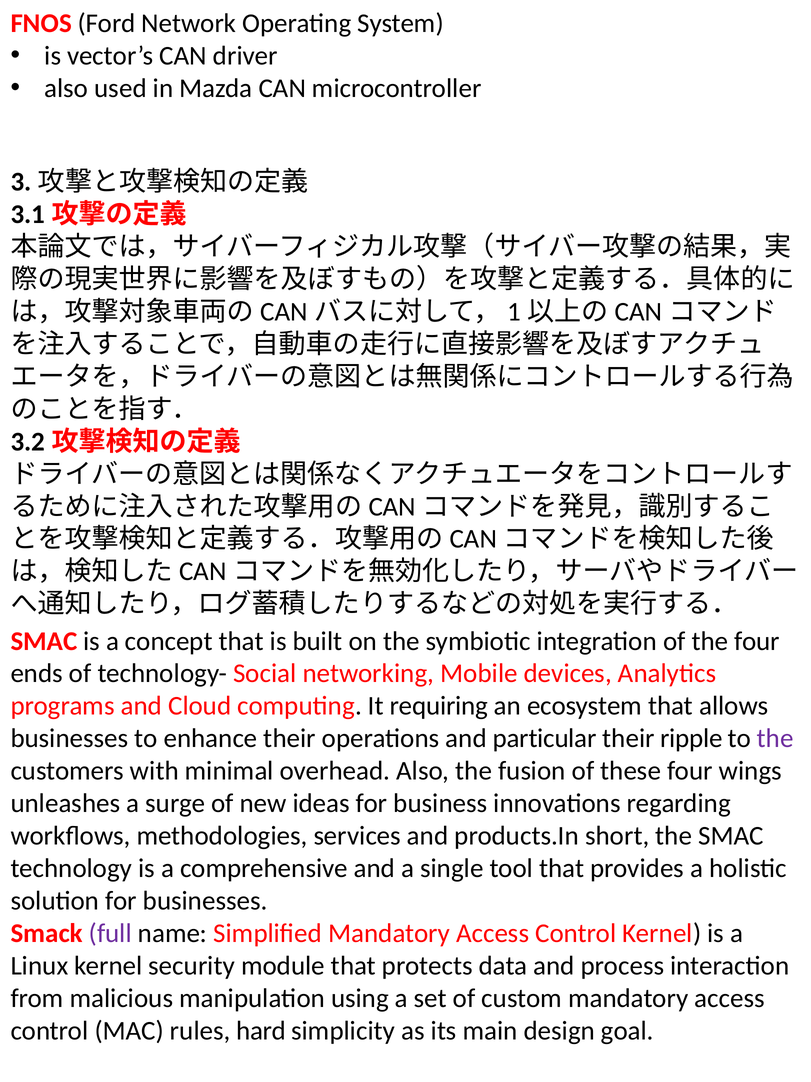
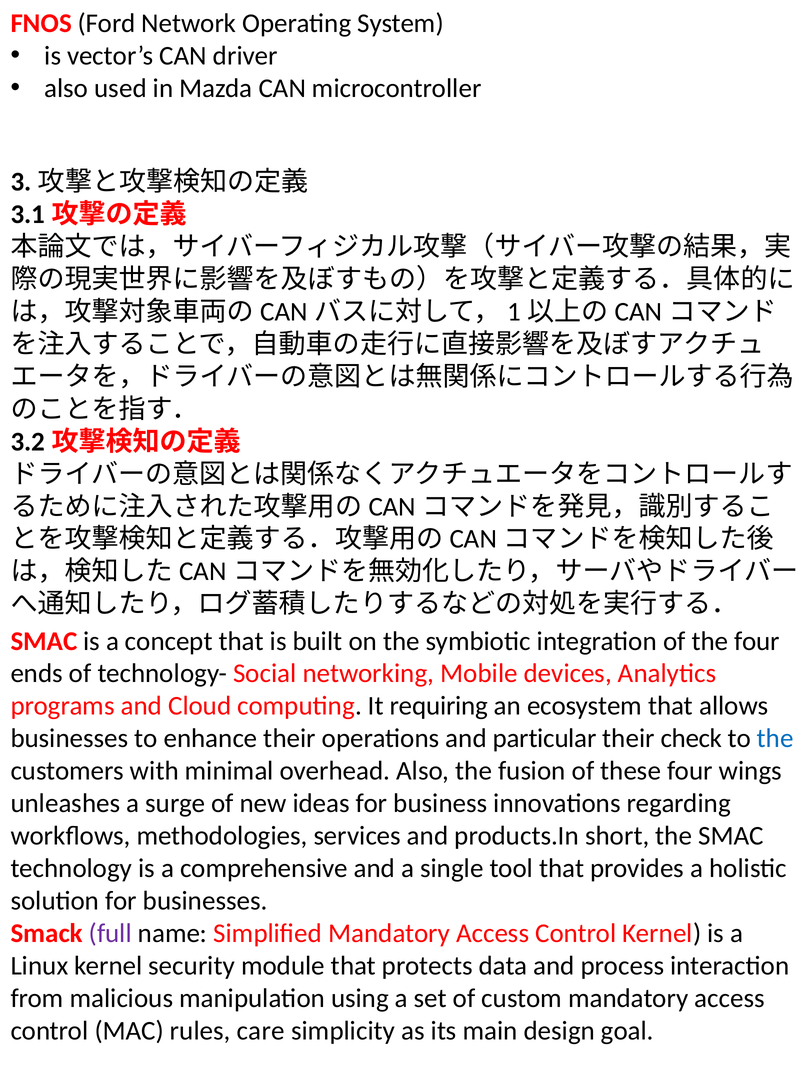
ripple: ripple -> check
the at (775, 738) colour: purple -> blue
hard: hard -> care
